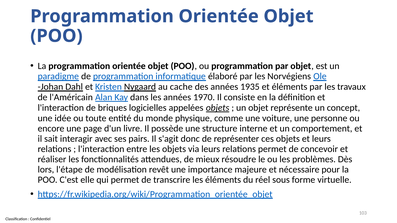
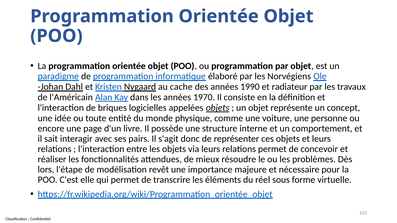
1935: 1935 -> 1990
et éléments: éléments -> radiateur
